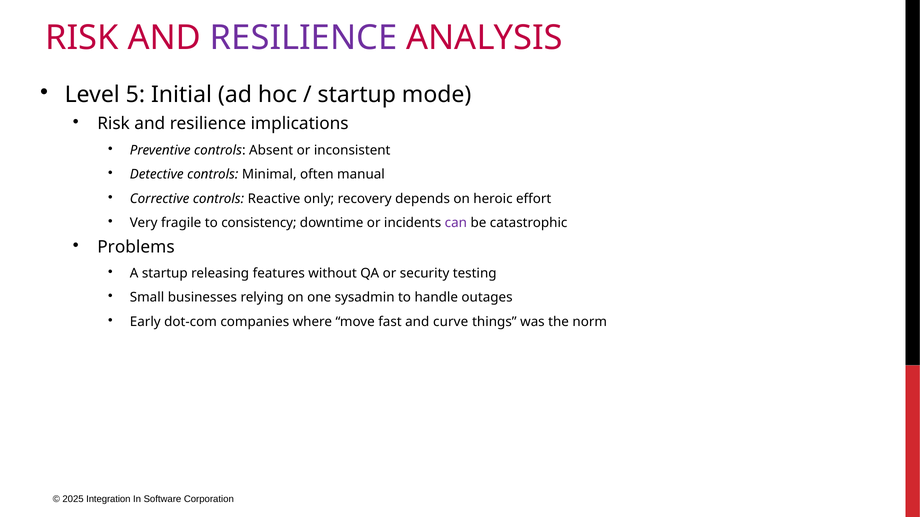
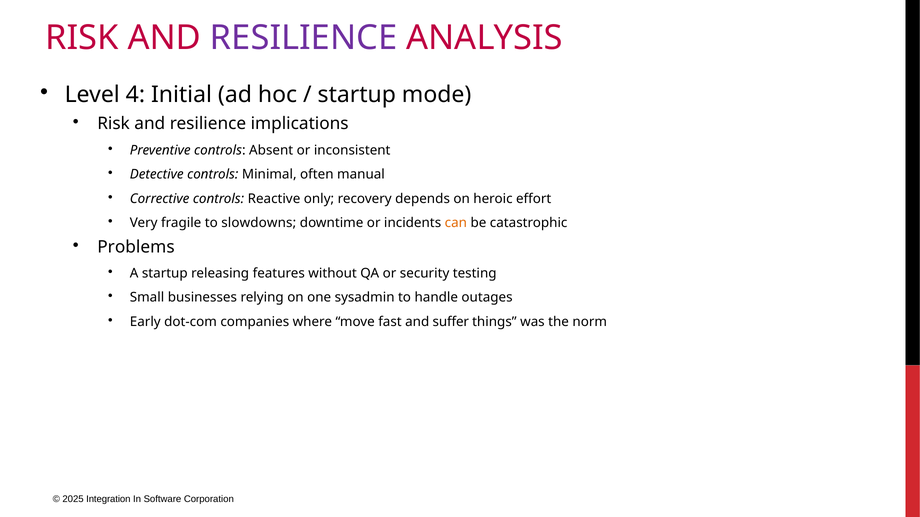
5: 5 -> 4
consistency: consistency -> slowdowns
can colour: purple -> orange
curve: curve -> suffer
